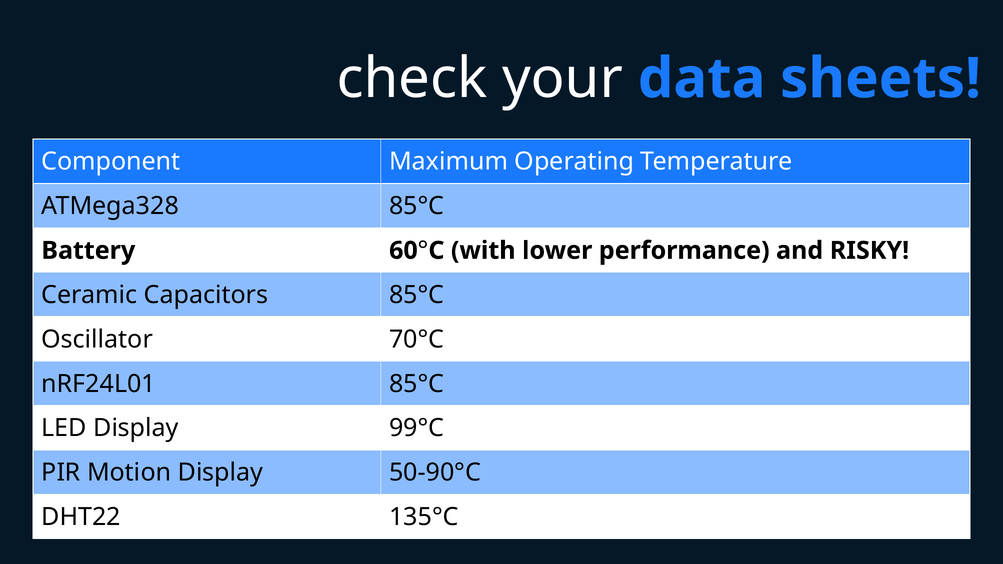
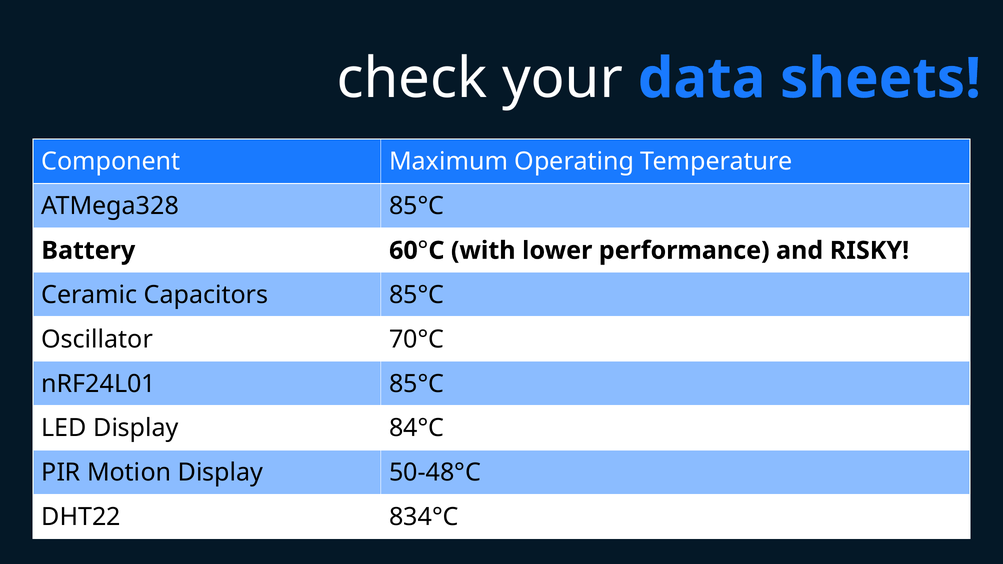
99°C: 99°C -> 84°C
50-90°C: 50-90°C -> 50-48°C
135°C: 135°C -> 834°C
